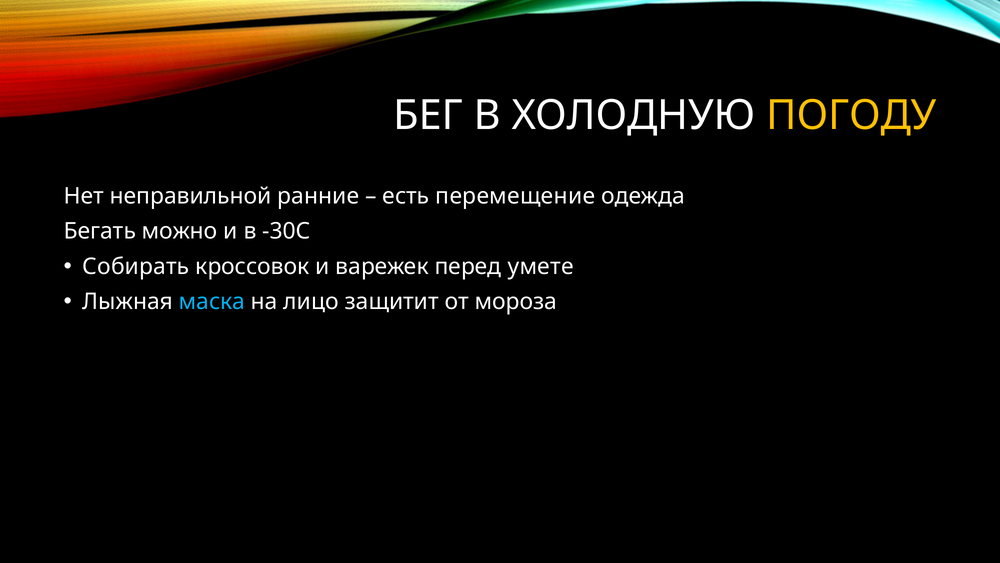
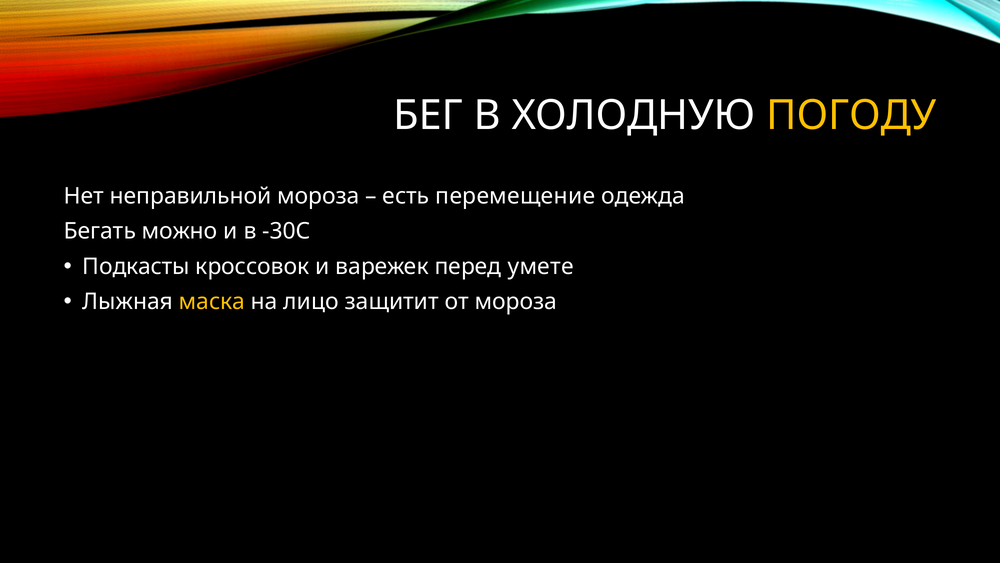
неправильной ранние: ранние -> мороза
Собирать: Собирать -> Подкасты
маска colour: light blue -> yellow
